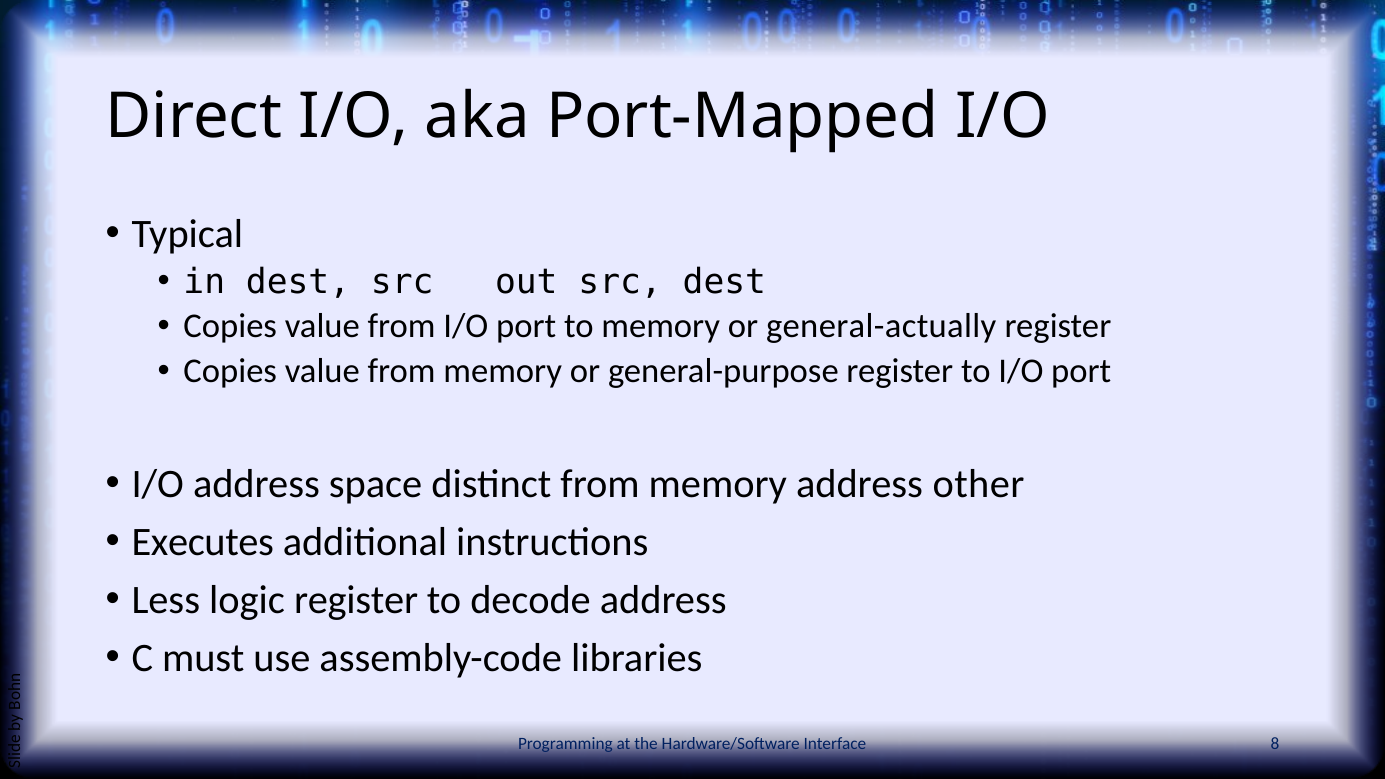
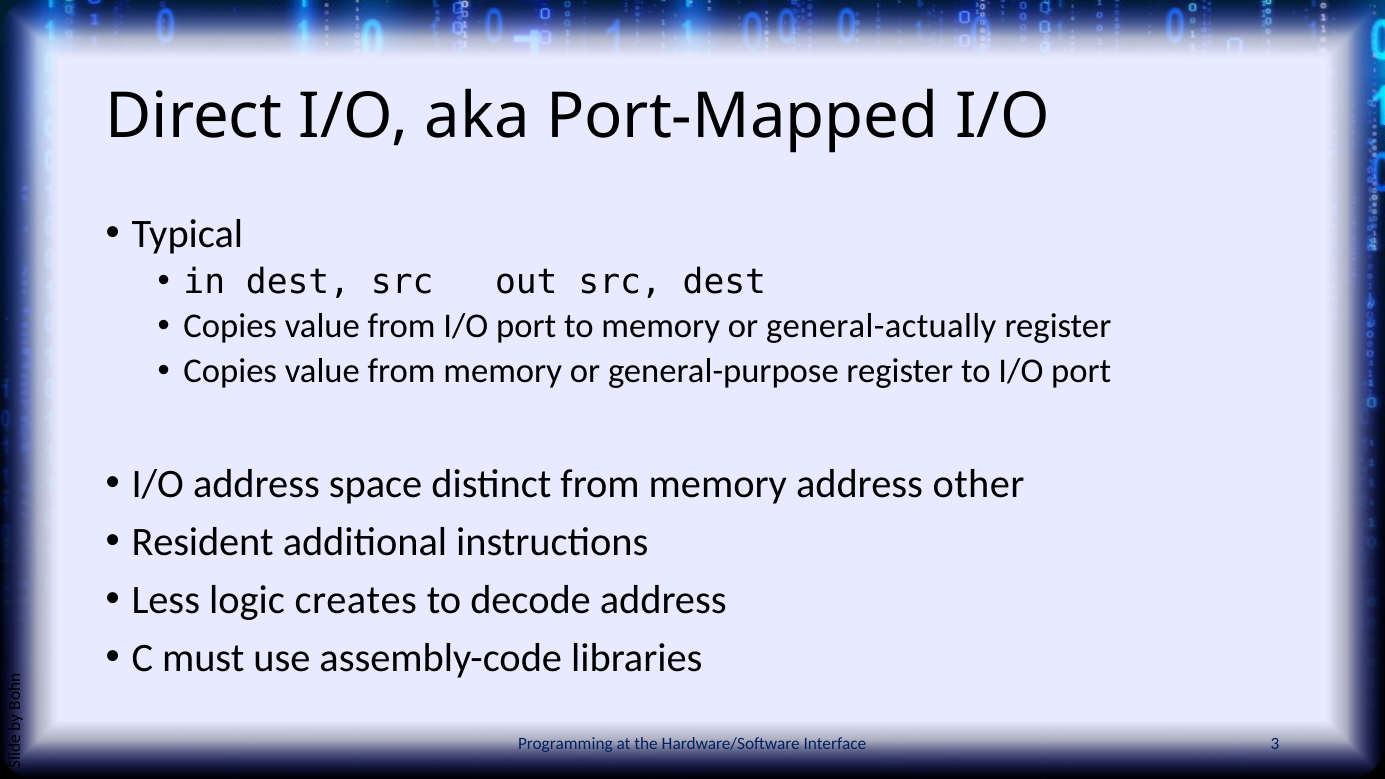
Executes: Executes -> Resident
logic register: register -> creates
8: 8 -> 3
